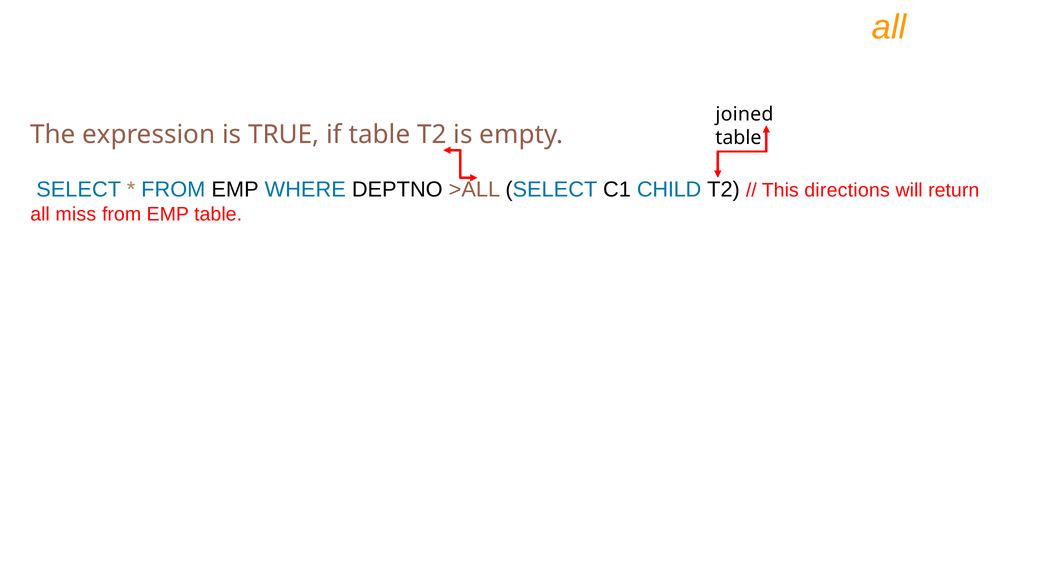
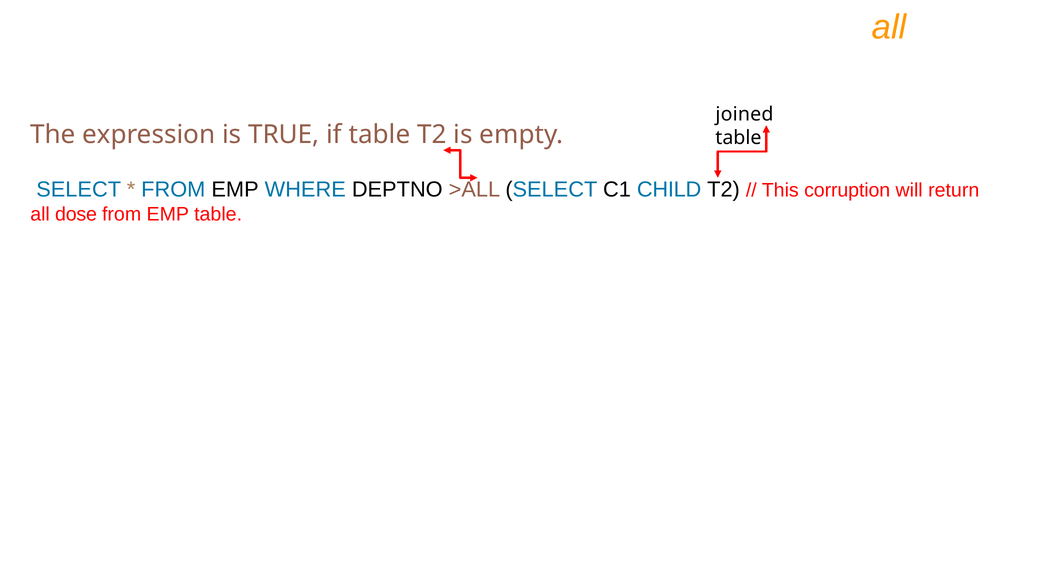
directions: directions -> corruption
miss: miss -> dose
